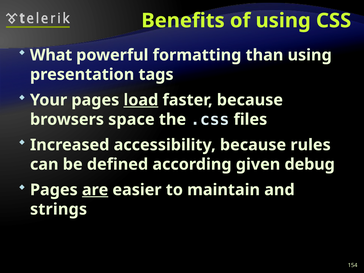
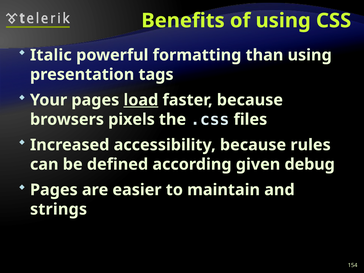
What: What -> Italic
space: space -> pixels
are underline: present -> none
